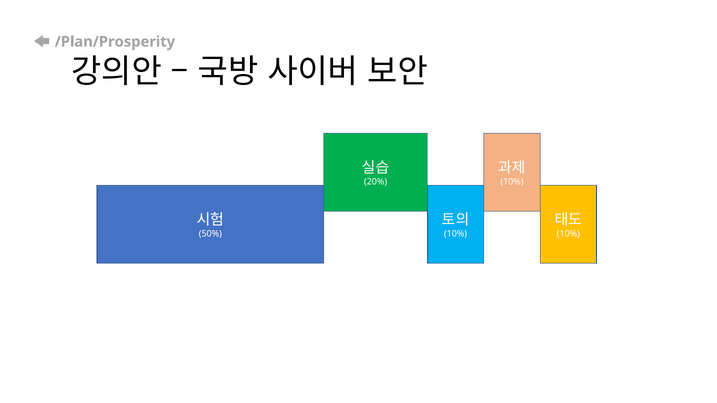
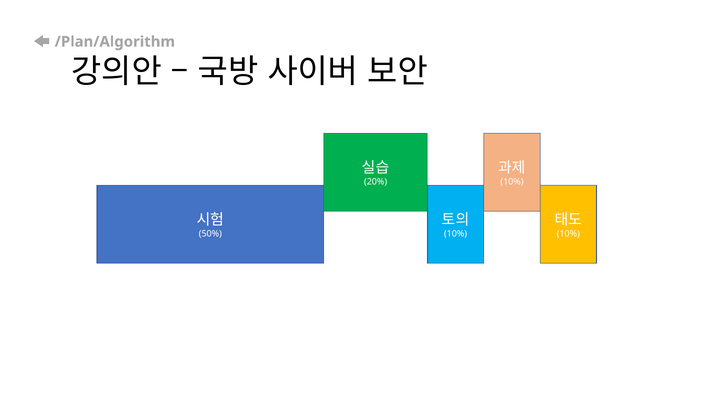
/Plan/Prosperity: /Plan/Prosperity -> /Plan/Algorithm
